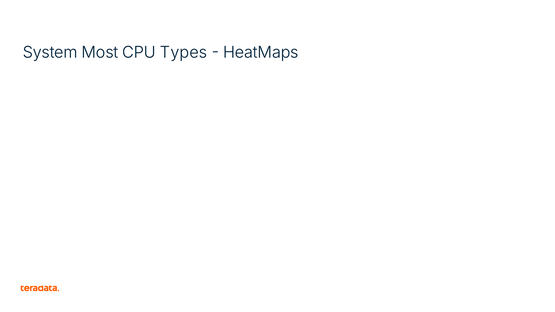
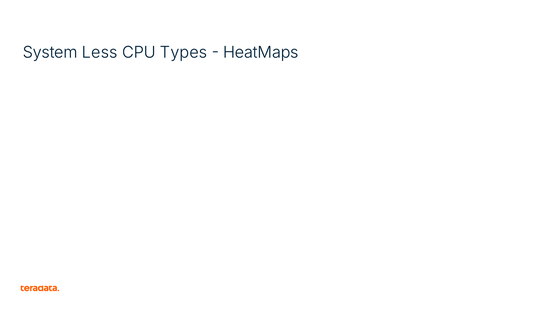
Most: Most -> Less
